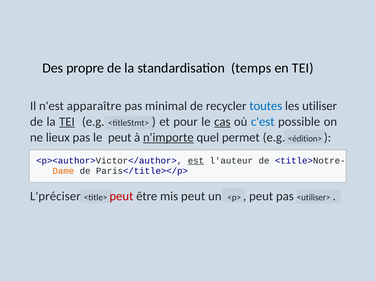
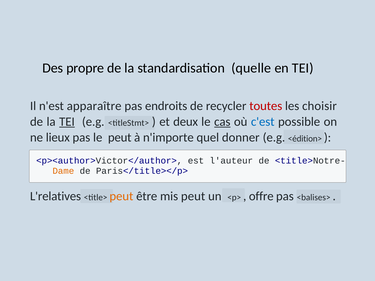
temps: temps -> quelle
minimal: minimal -> endroits
toutes colour: blue -> red
utiliser: utiliser -> choisir
pour: pour -> deux
n'importe underline: present -> none
permet: permet -> donner
est underline: present -> none
L'préciser: L'préciser -> L'relatives
peut at (121, 196) colour: red -> orange
peut at (261, 196): peut -> offre
<utiliser>: <utiliser> -> <balises>
